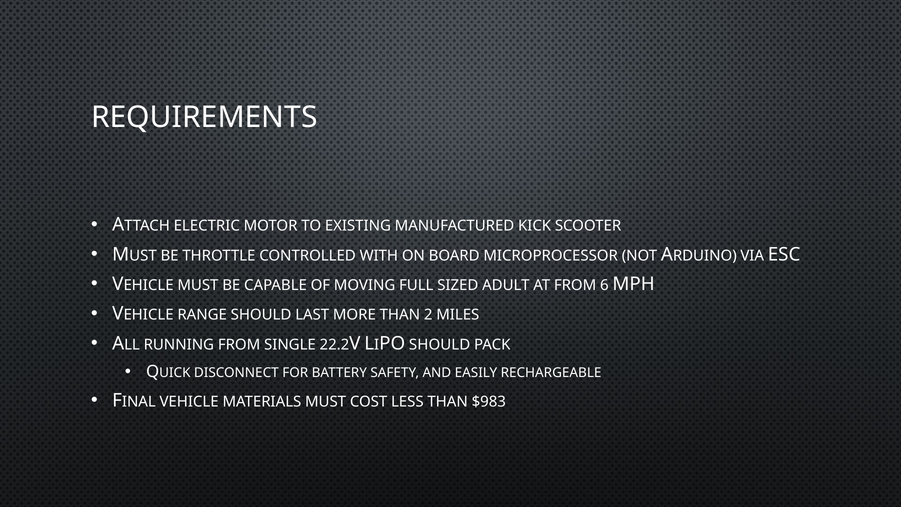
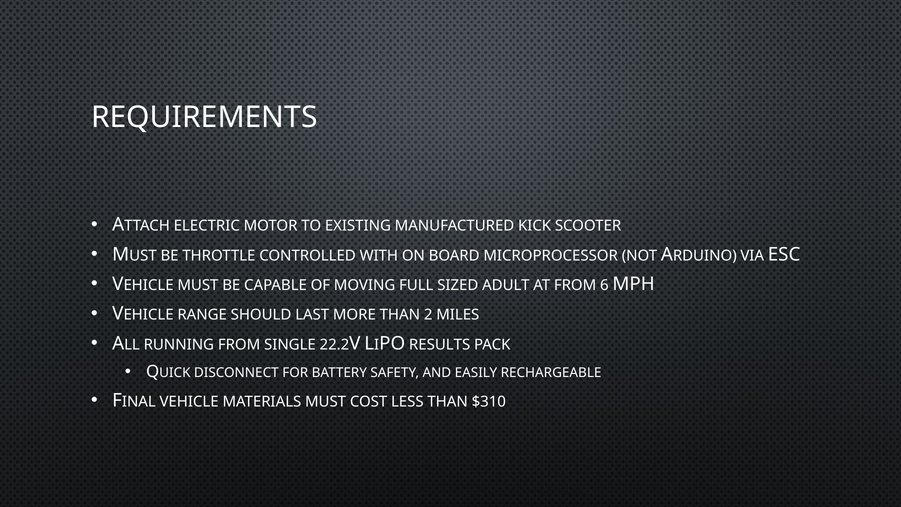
SHOULD at (440, 344): SHOULD -> RESULTS
$983: $983 -> $310
